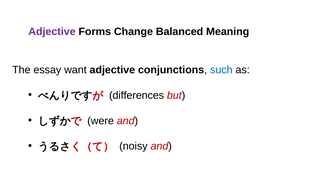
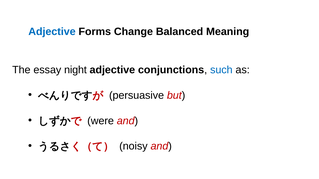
Adjective at (52, 32) colour: purple -> blue
want: want -> night
differences: differences -> persuasive
